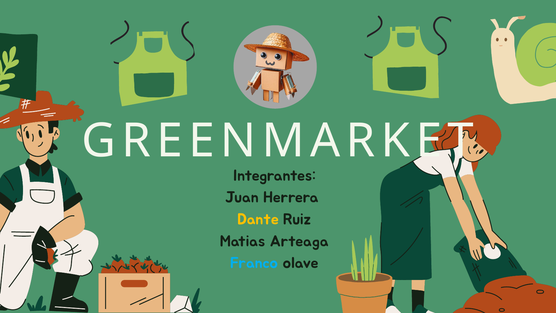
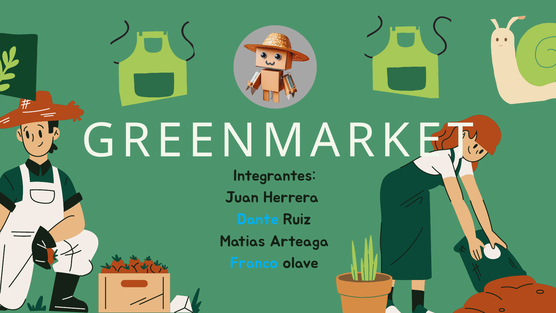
Dante colour: yellow -> light blue
